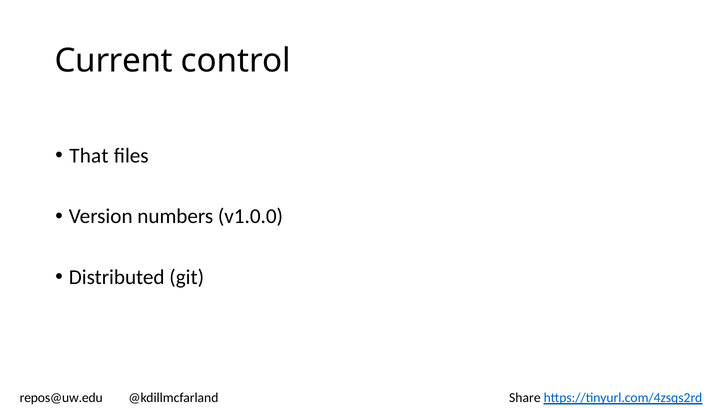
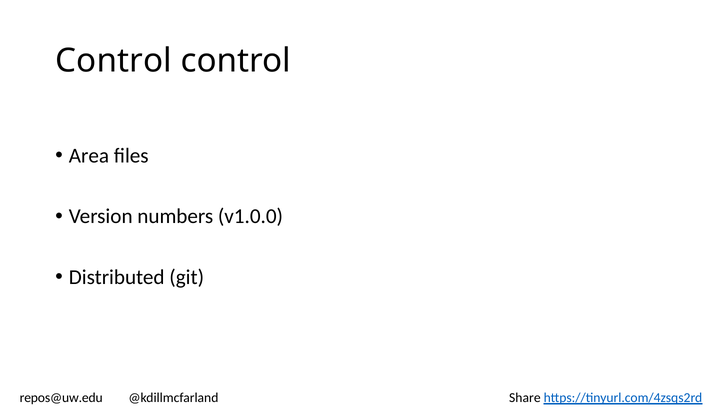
Current at (114, 61): Current -> Control
That: That -> Area
